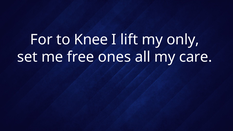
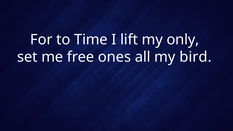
Knee: Knee -> Time
care: care -> bird
